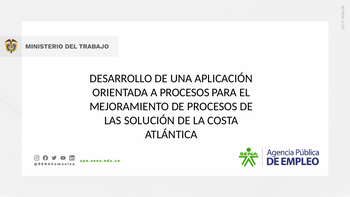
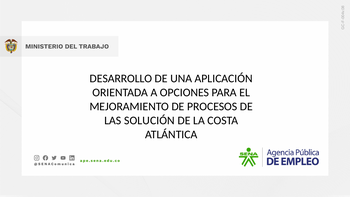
A PROCESOS: PROCESOS -> OPCIONES
